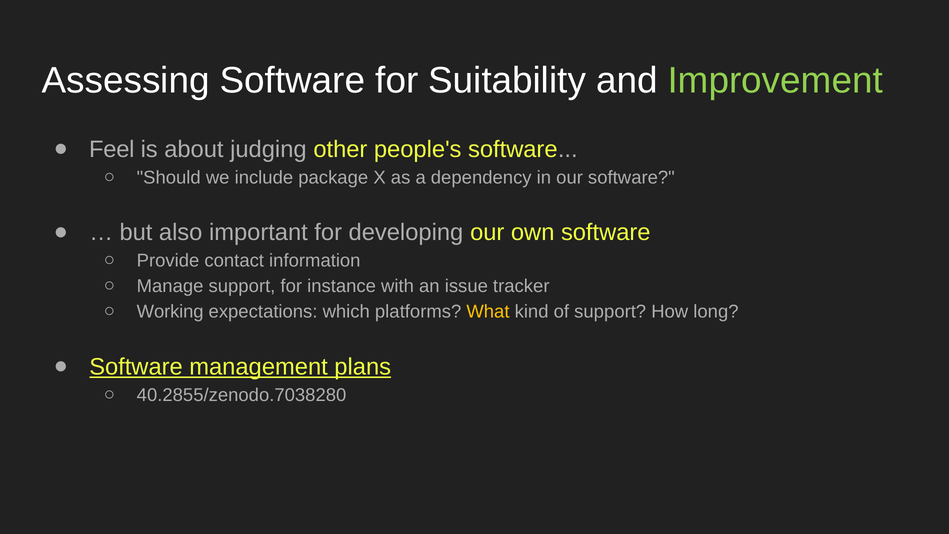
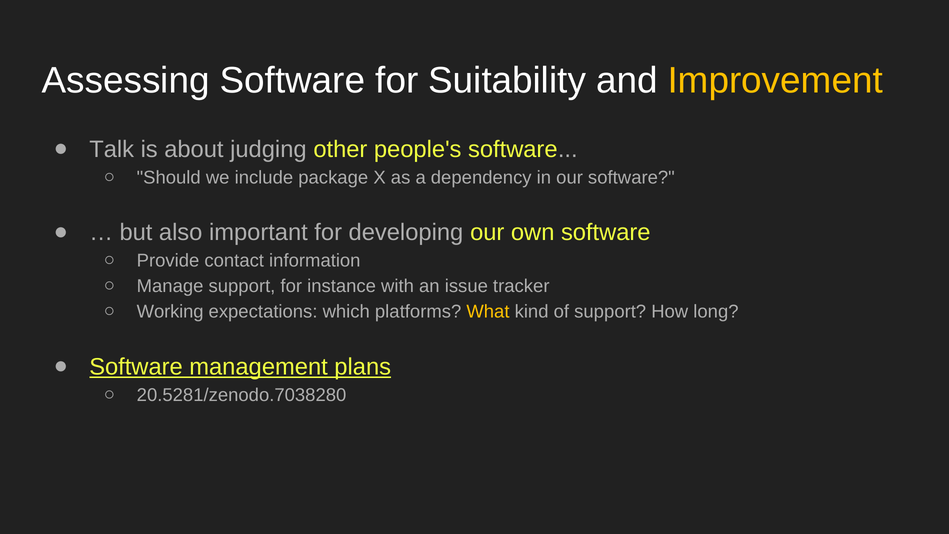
Improvement colour: light green -> yellow
Feel: Feel -> Talk
40.2855/zenodo.7038280: 40.2855/zenodo.7038280 -> 20.5281/zenodo.7038280
